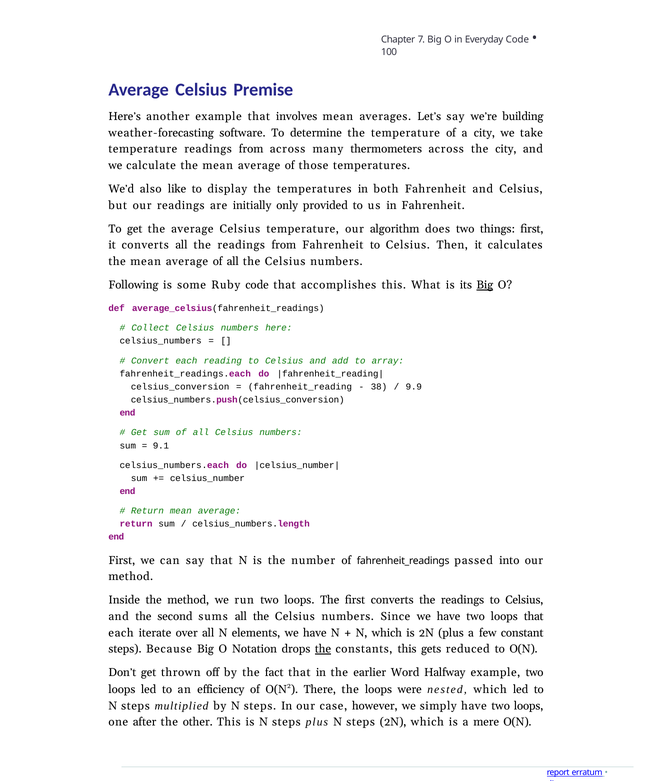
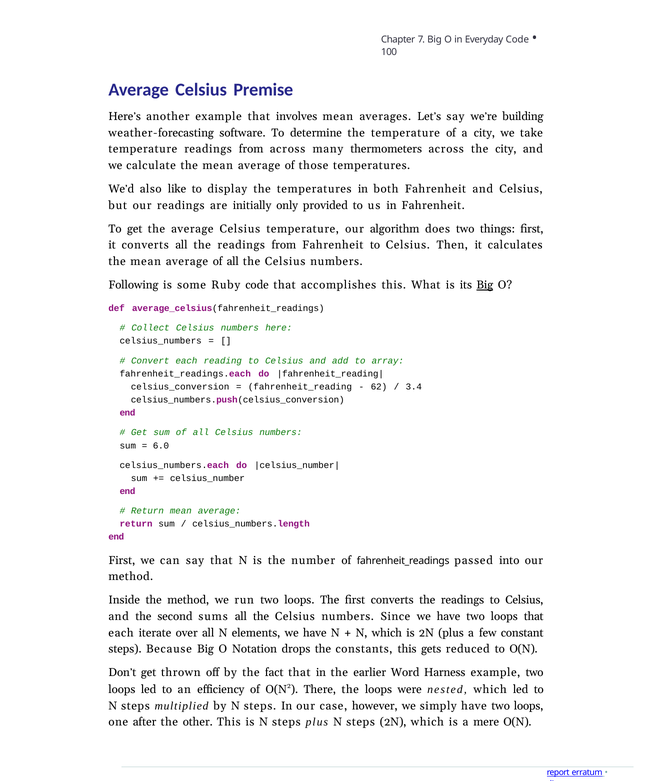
38: 38 -> 62
9.9: 9.9 -> 3.4
9.1: 9.1 -> 6.0
the at (323, 649) underline: present -> none
Halfway: Halfway -> Harness
